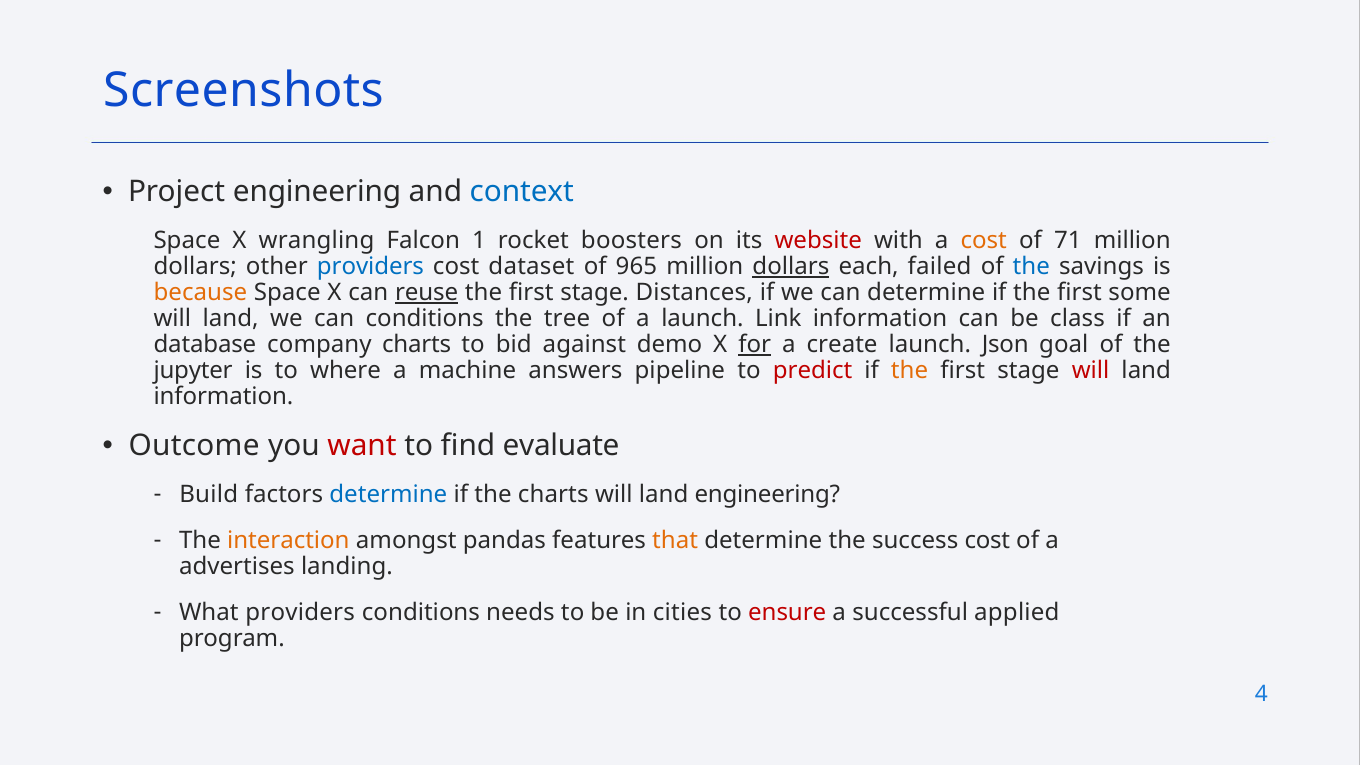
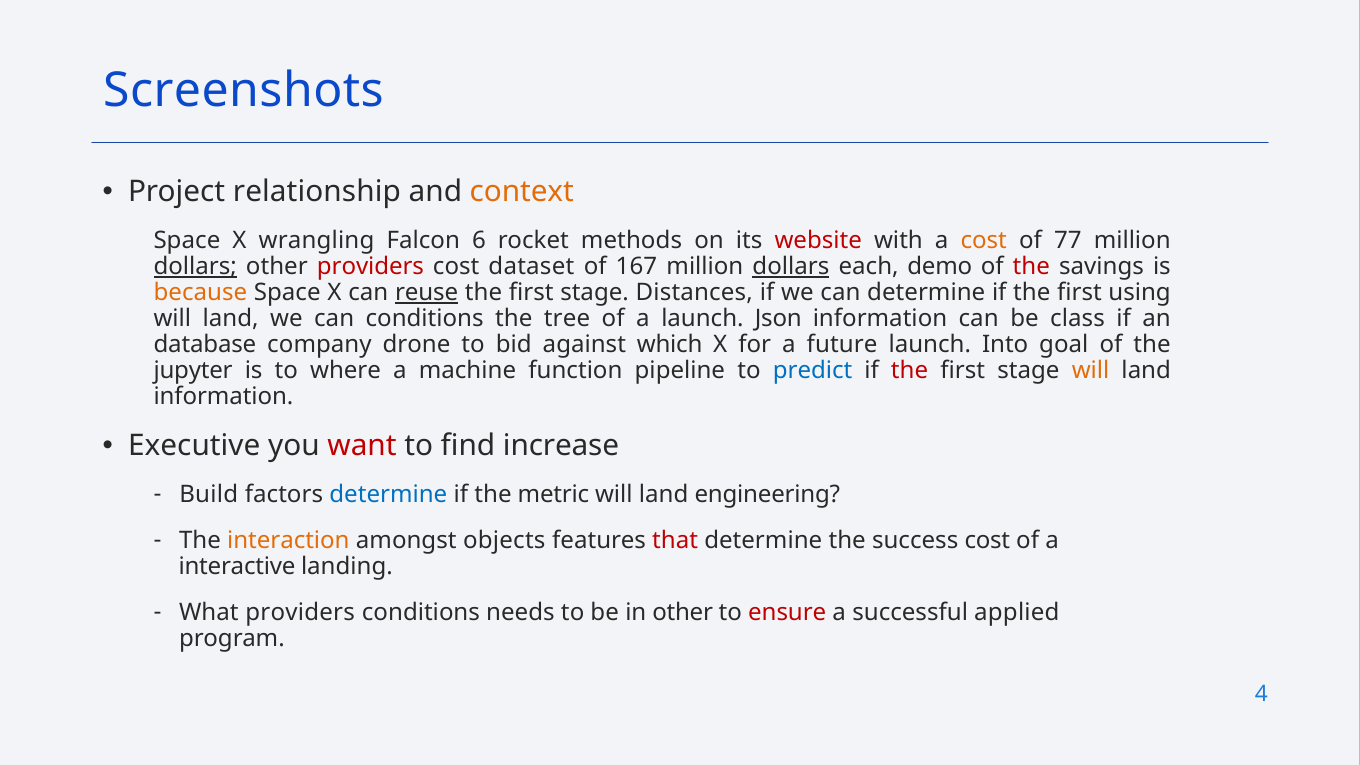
Project engineering: engineering -> relationship
context colour: blue -> orange
1: 1 -> 6
boosters: boosters -> methods
71: 71 -> 77
dollars at (195, 267) underline: none -> present
providers at (370, 267) colour: blue -> red
965: 965 -> 167
failed: failed -> demo
the at (1031, 267) colour: blue -> red
some: some -> using
Link: Link -> Json
company charts: charts -> drone
demo: demo -> which
for underline: present -> none
create: create -> future
Json: Json -> Into
answers: answers -> function
predict colour: red -> blue
the at (910, 371) colour: orange -> red
will at (1091, 371) colour: red -> orange
Outcome: Outcome -> Executive
evaluate: evaluate -> increase
the charts: charts -> metric
pandas: pandas -> objects
that colour: orange -> red
advertises: advertises -> interactive
in cities: cities -> other
